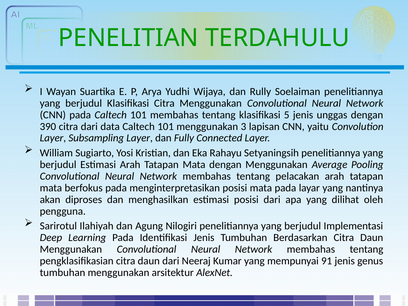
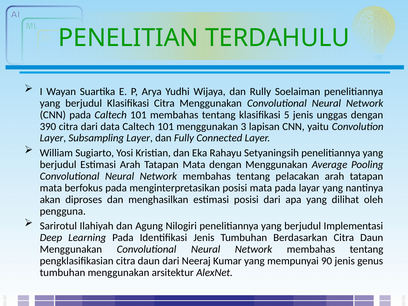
91: 91 -> 90
